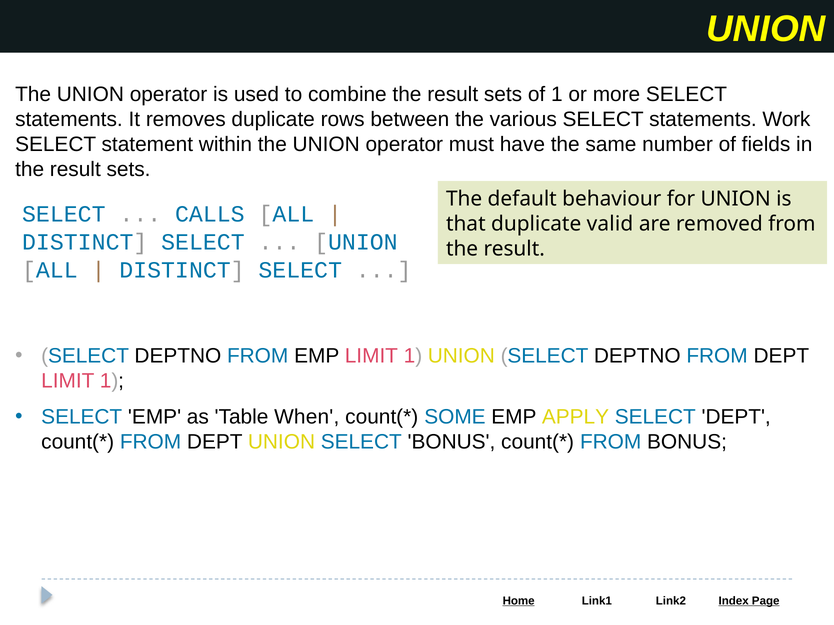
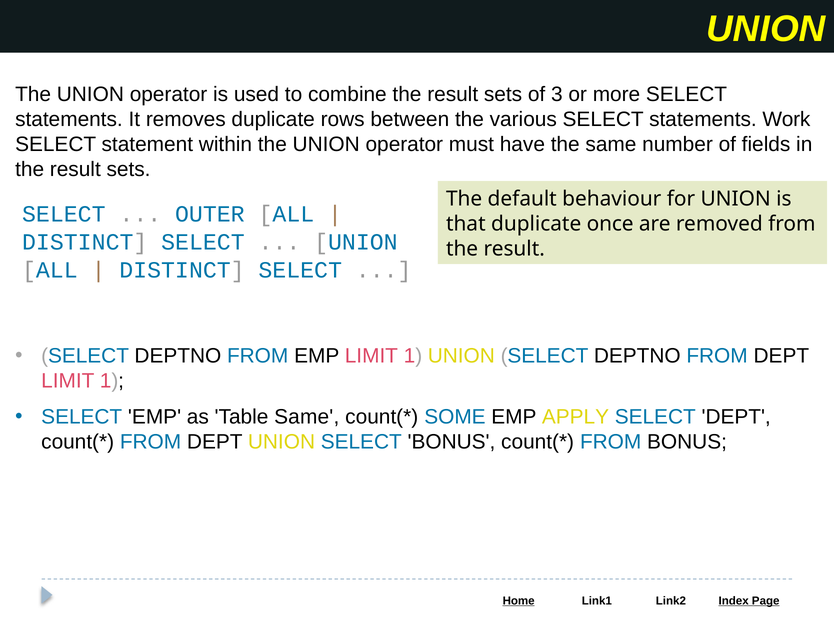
of 1: 1 -> 3
CALLS: CALLS -> OUTER
valid: valid -> once
Table When: When -> Same
